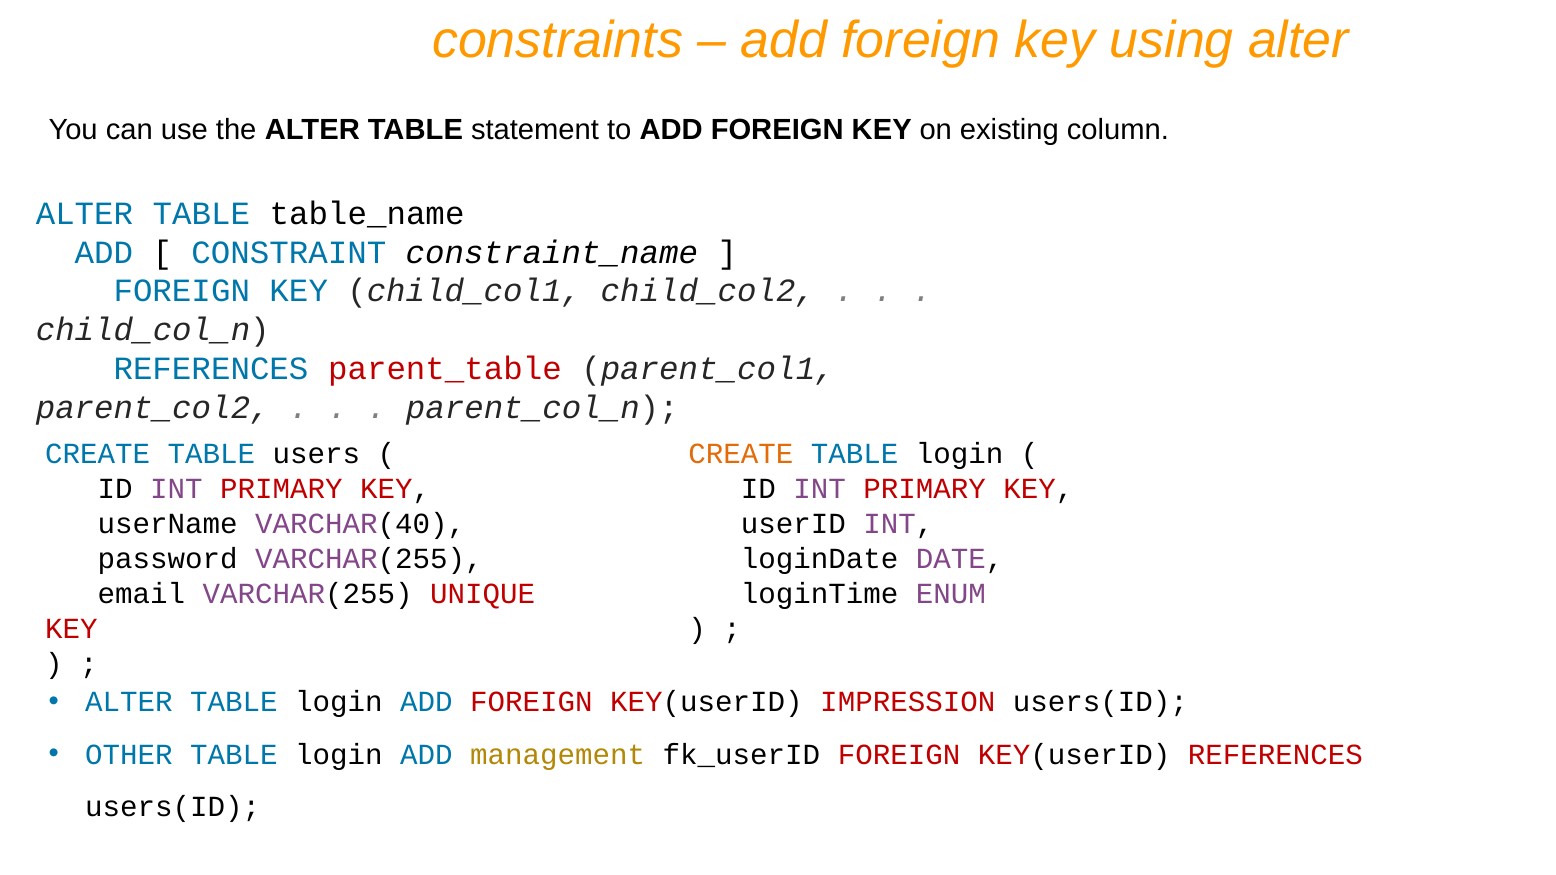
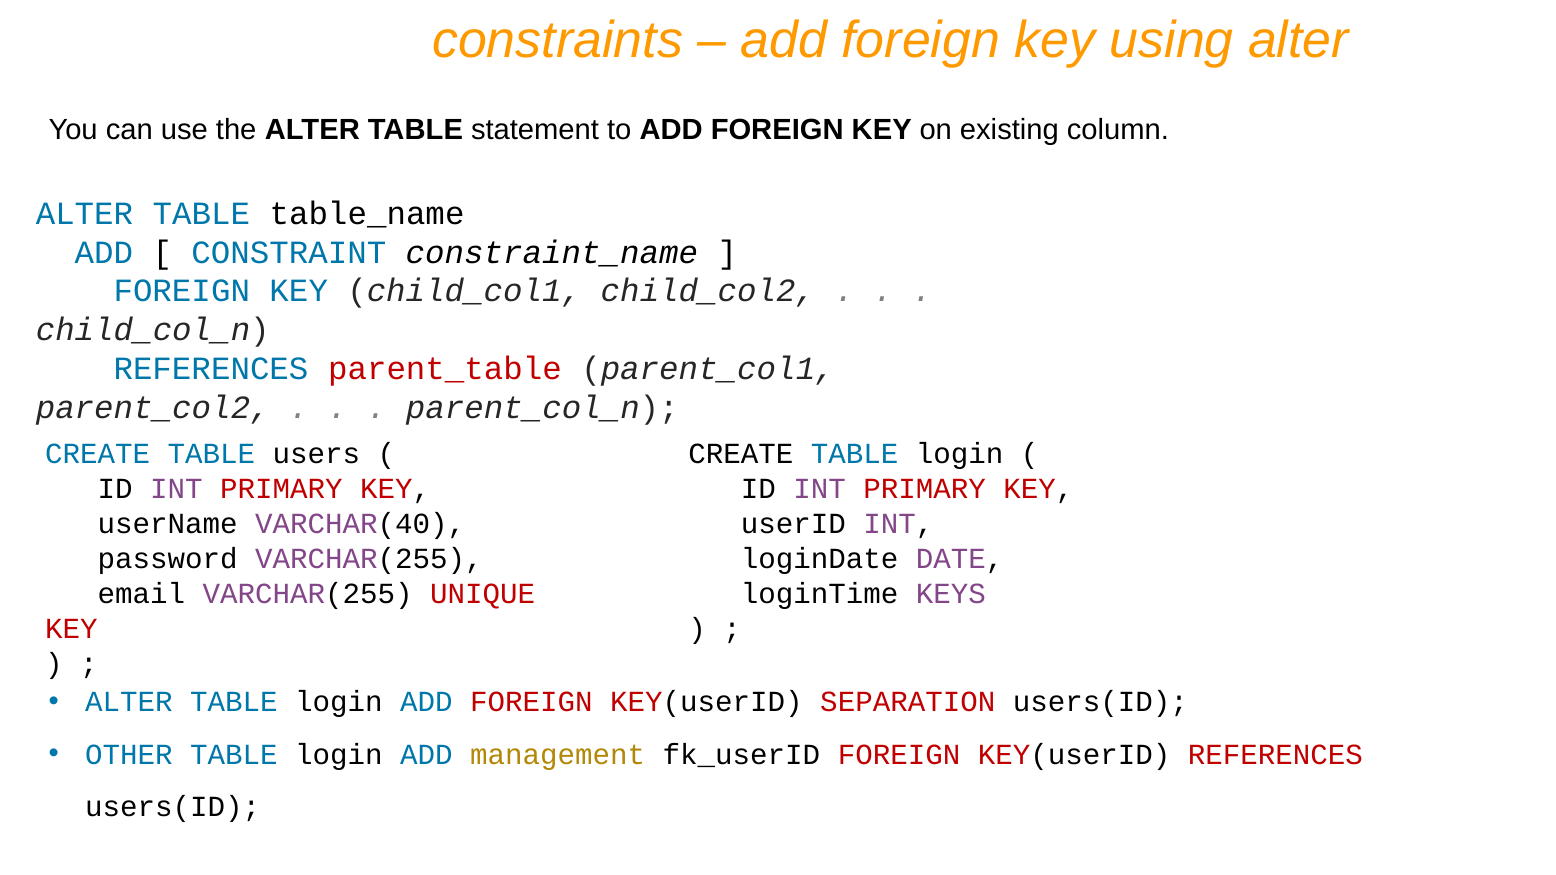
CREATE at (741, 454) colour: orange -> black
ENUM: ENUM -> KEYS
IMPRESSION: IMPRESSION -> SEPARATION
